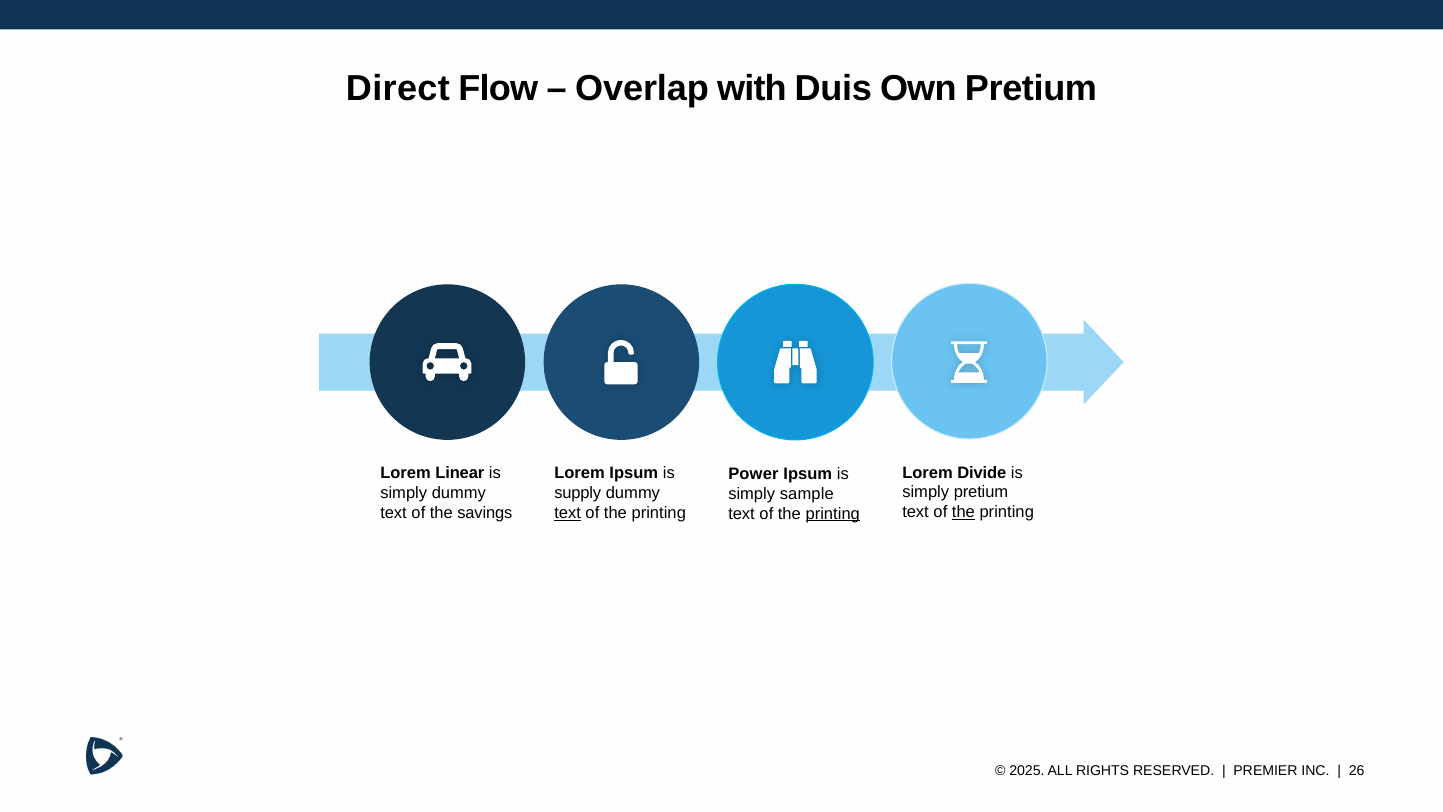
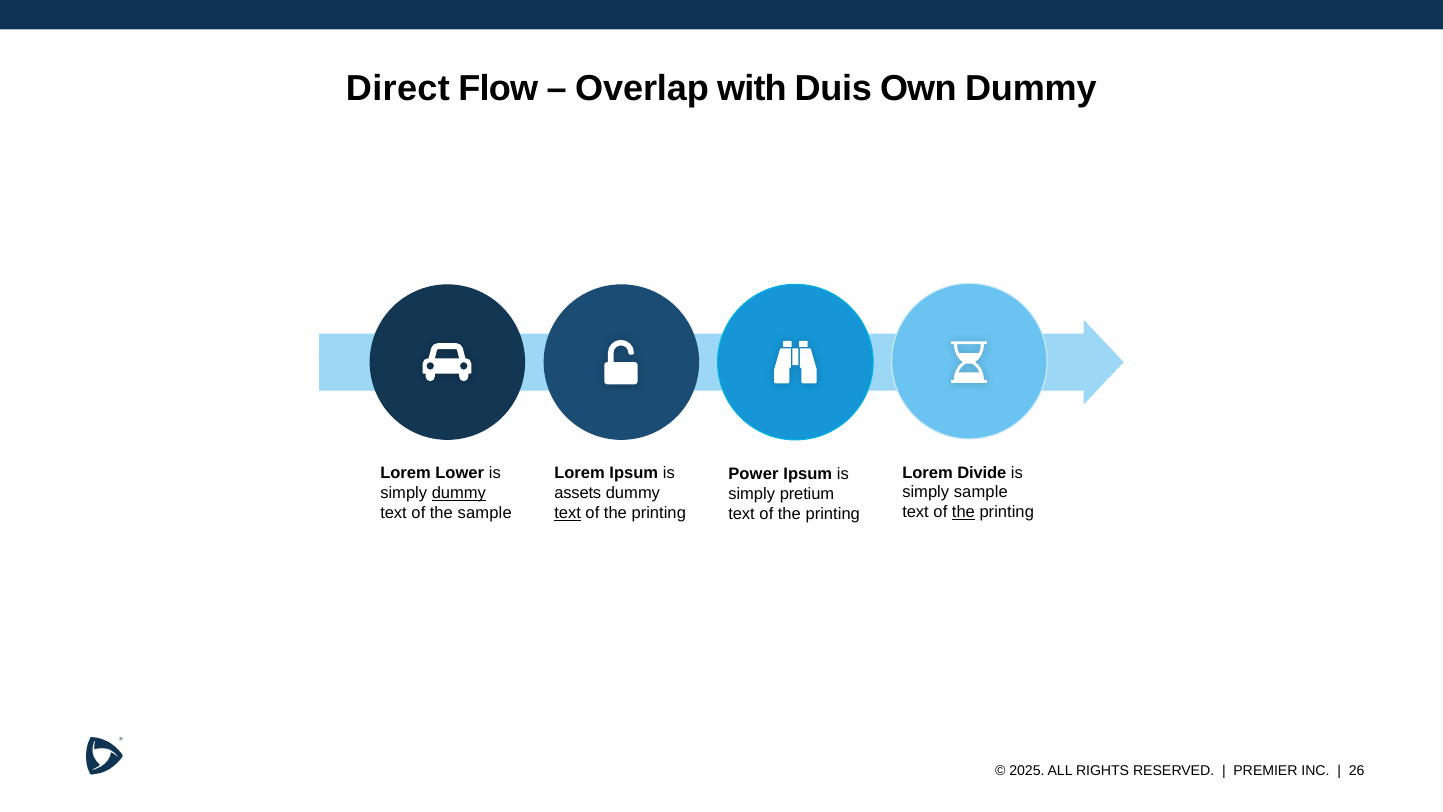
Own Pretium: Pretium -> Dummy
Linear: Linear -> Lower
simply pretium: pretium -> sample
dummy at (459, 493) underline: none -> present
supply: supply -> assets
sample: sample -> pretium
the savings: savings -> sample
printing at (833, 513) underline: present -> none
